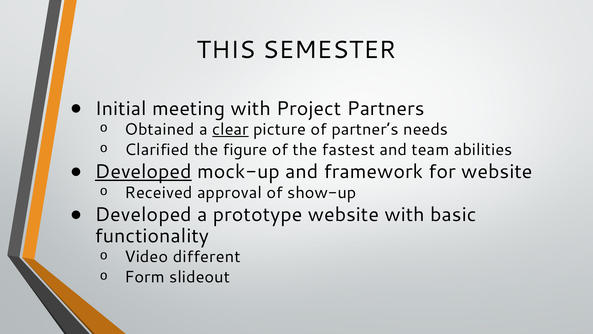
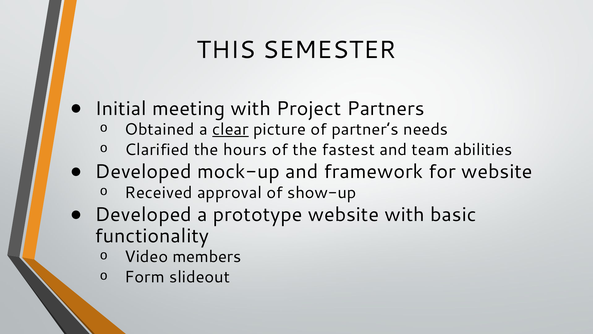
figure: figure -> hours
Developed at (143, 172) underline: present -> none
different: different -> members
